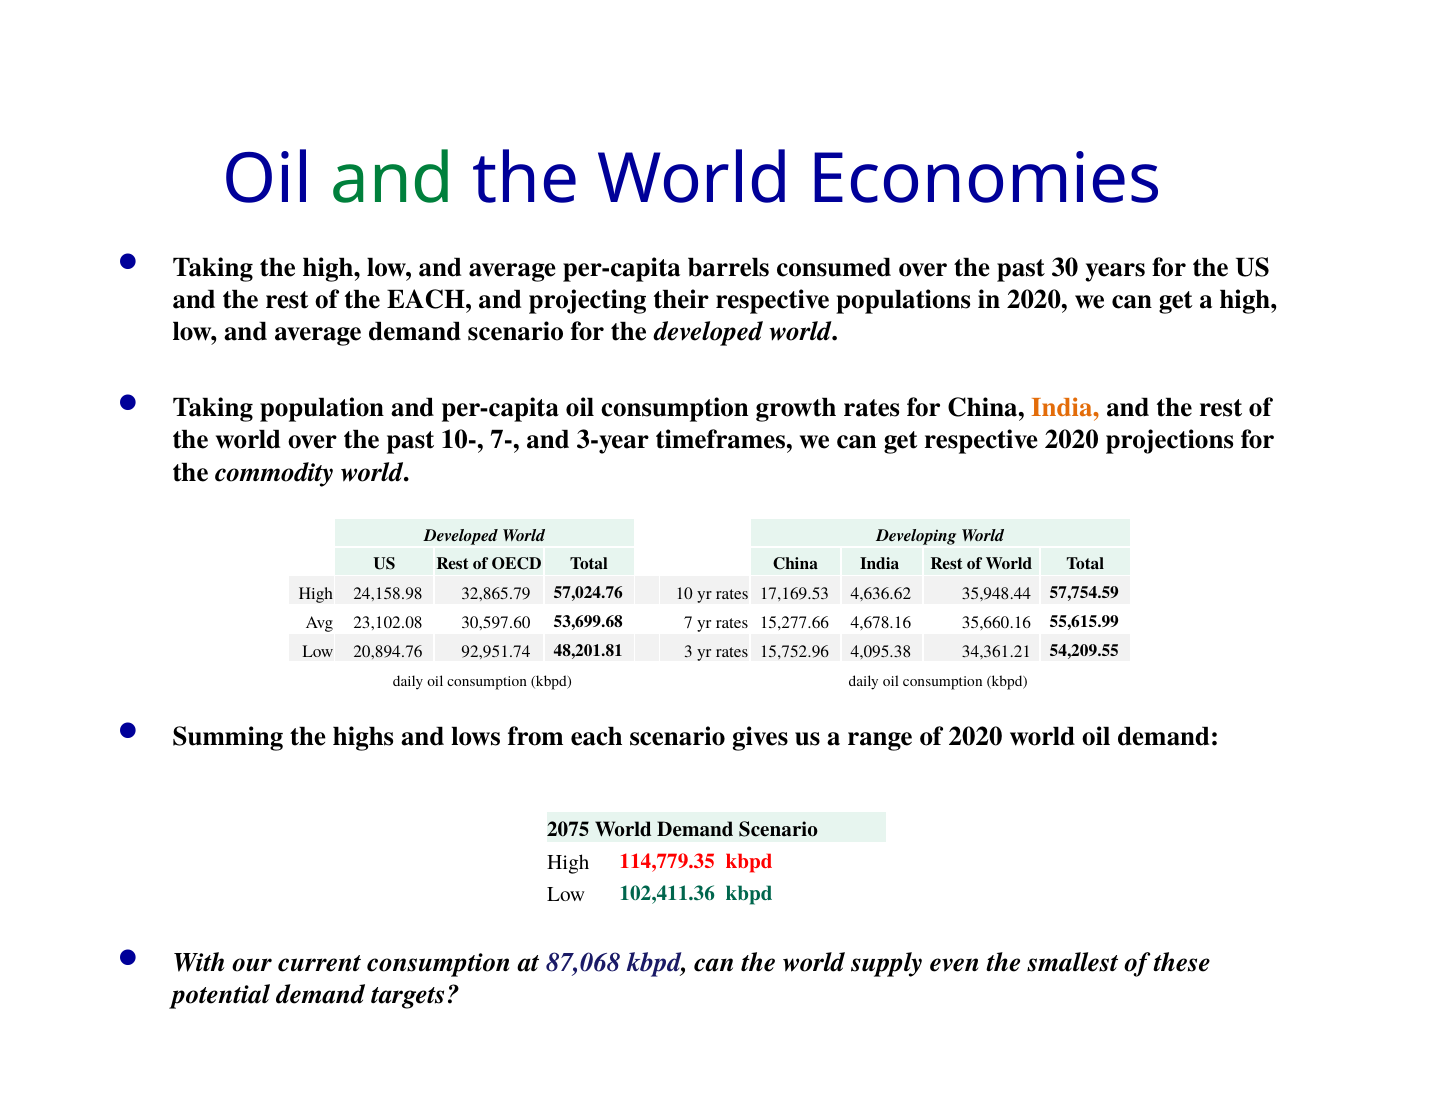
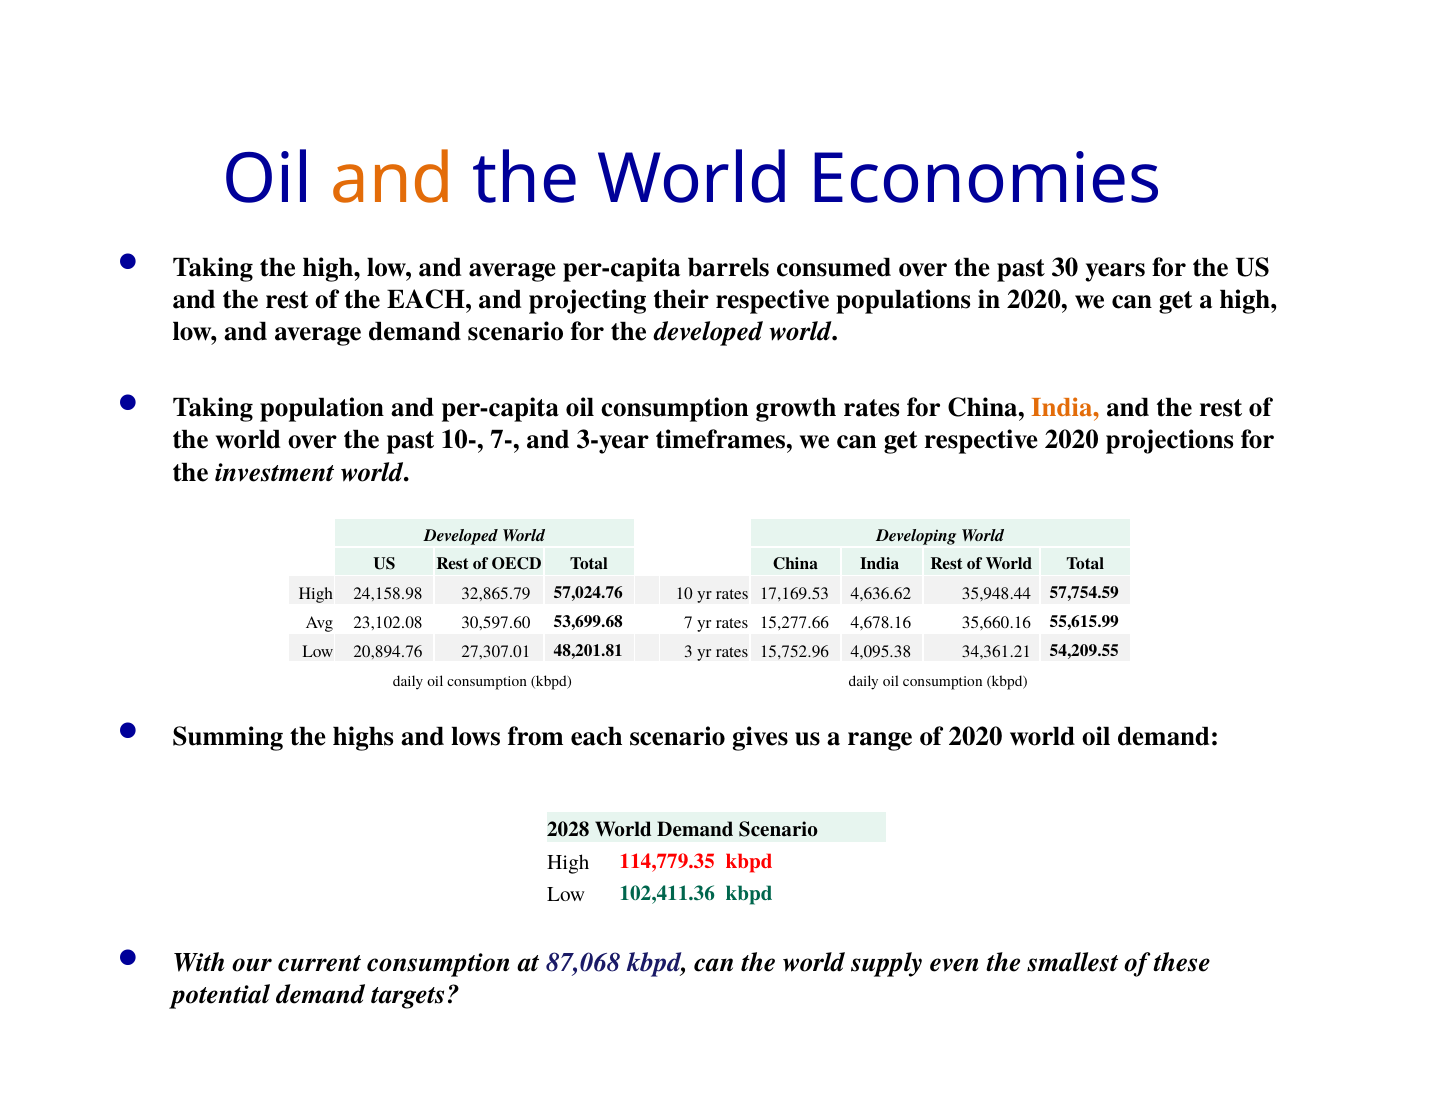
and at (392, 180) colour: green -> orange
commodity: commodity -> investment
92,951.74: 92,951.74 -> 27,307.01
2075: 2075 -> 2028
